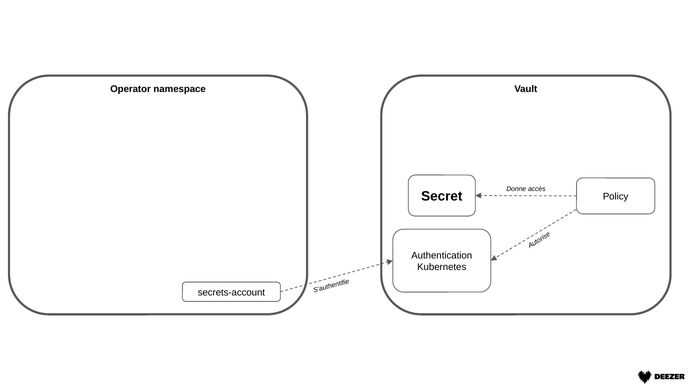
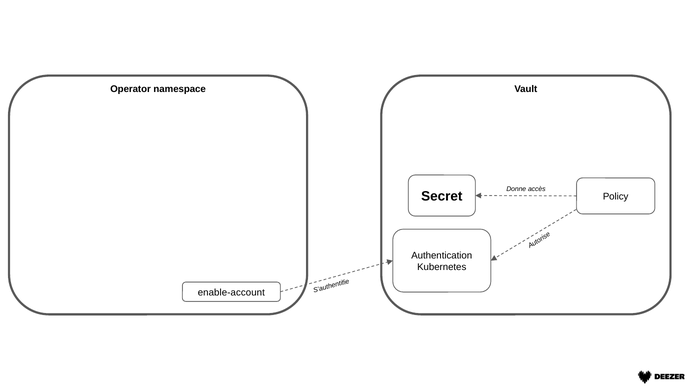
secrets-account: secrets-account -> enable-account
